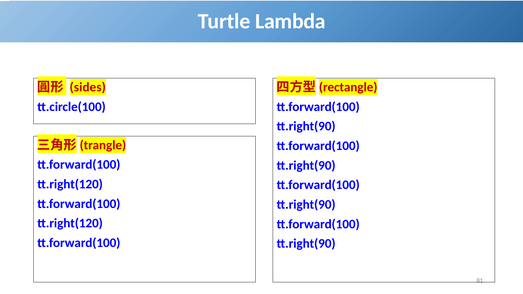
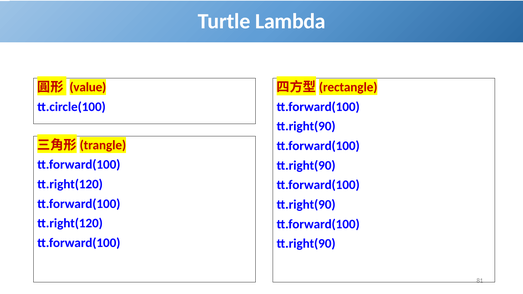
sides: sides -> value
